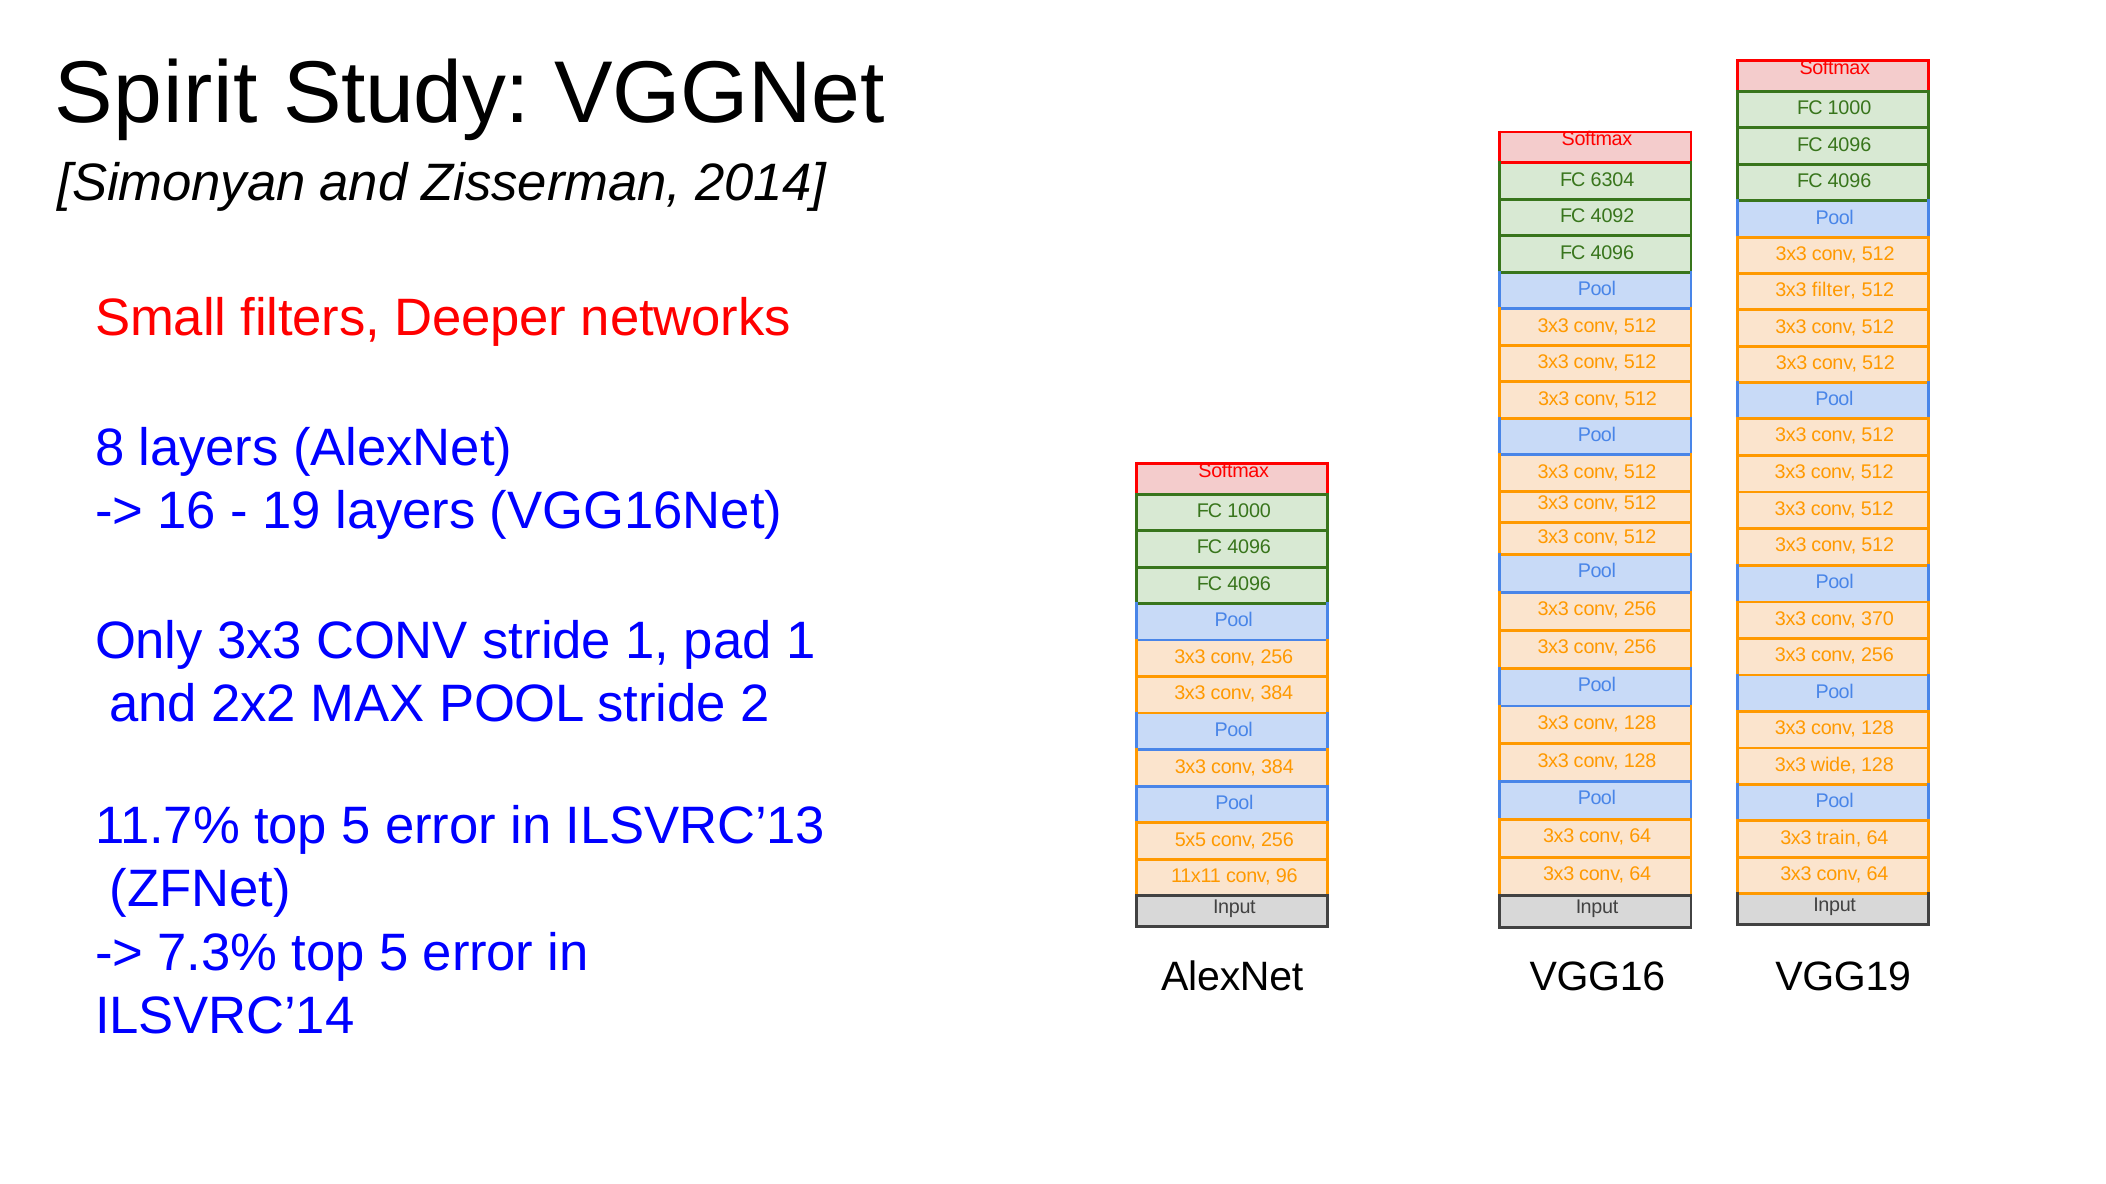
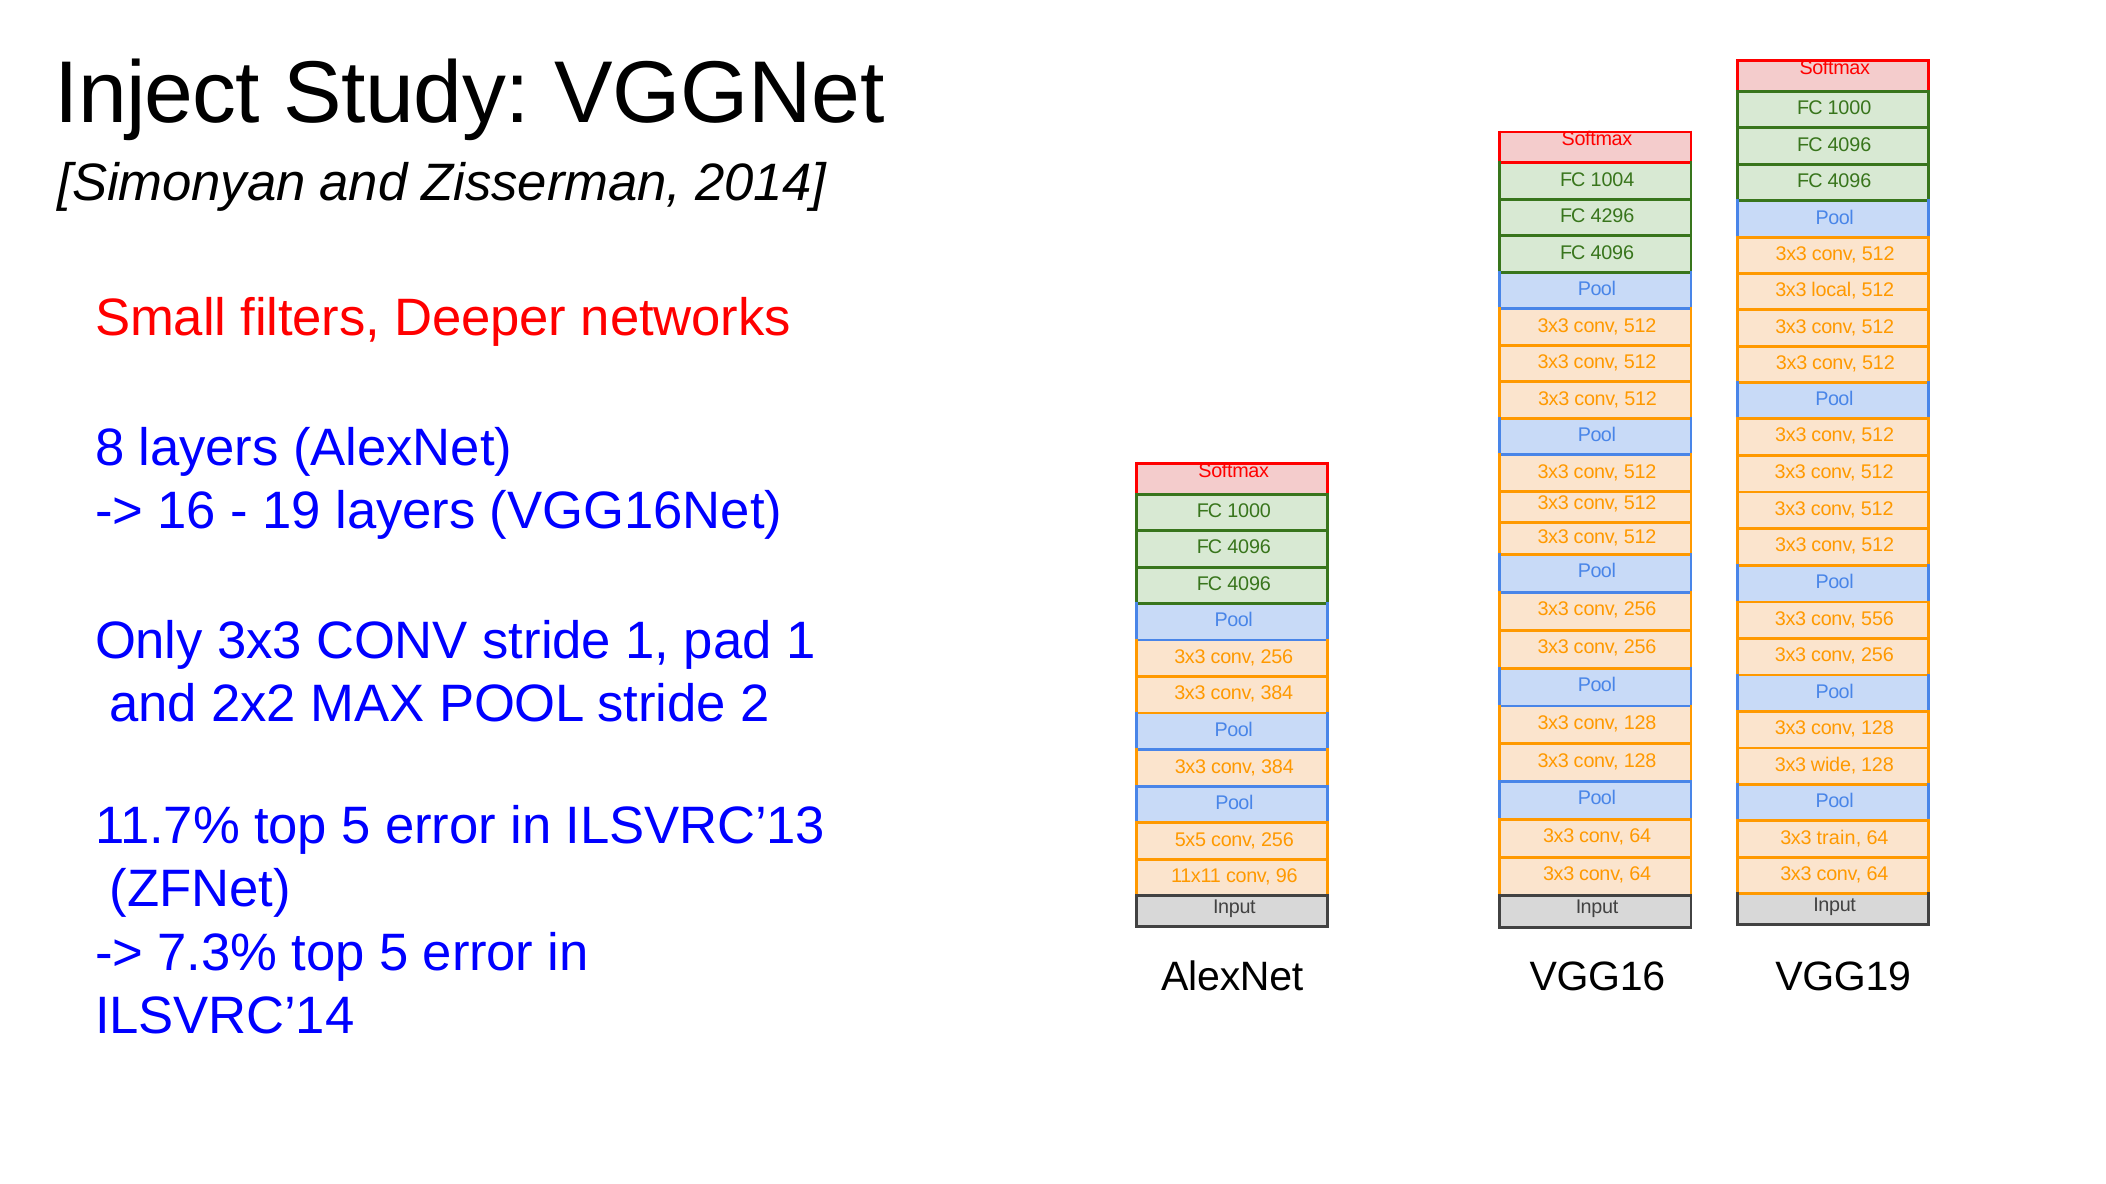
Spirit: Spirit -> Inject
6304: 6304 -> 1004
4092: 4092 -> 4296
filter: filter -> local
370: 370 -> 556
